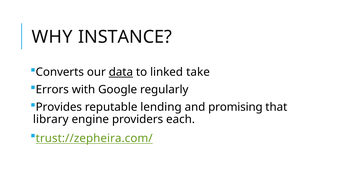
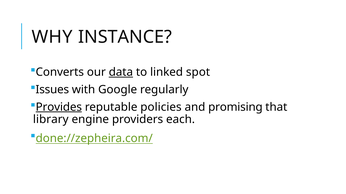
take: take -> spot
Errors: Errors -> Issues
Provides underline: none -> present
lending: lending -> policies
trust://zepheira.com/: trust://zepheira.com/ -> done://zepheira.com/
